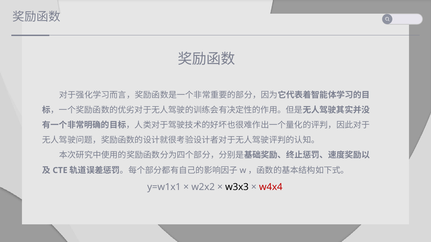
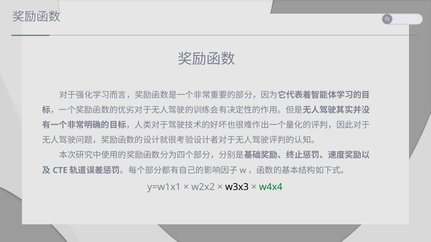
w4x4 colour: red -> green
